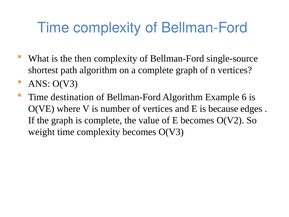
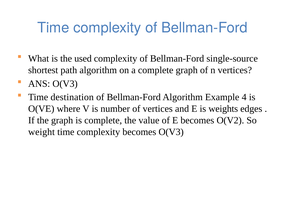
then: then -> used
6: 6 -> 4
because: because -> weights
